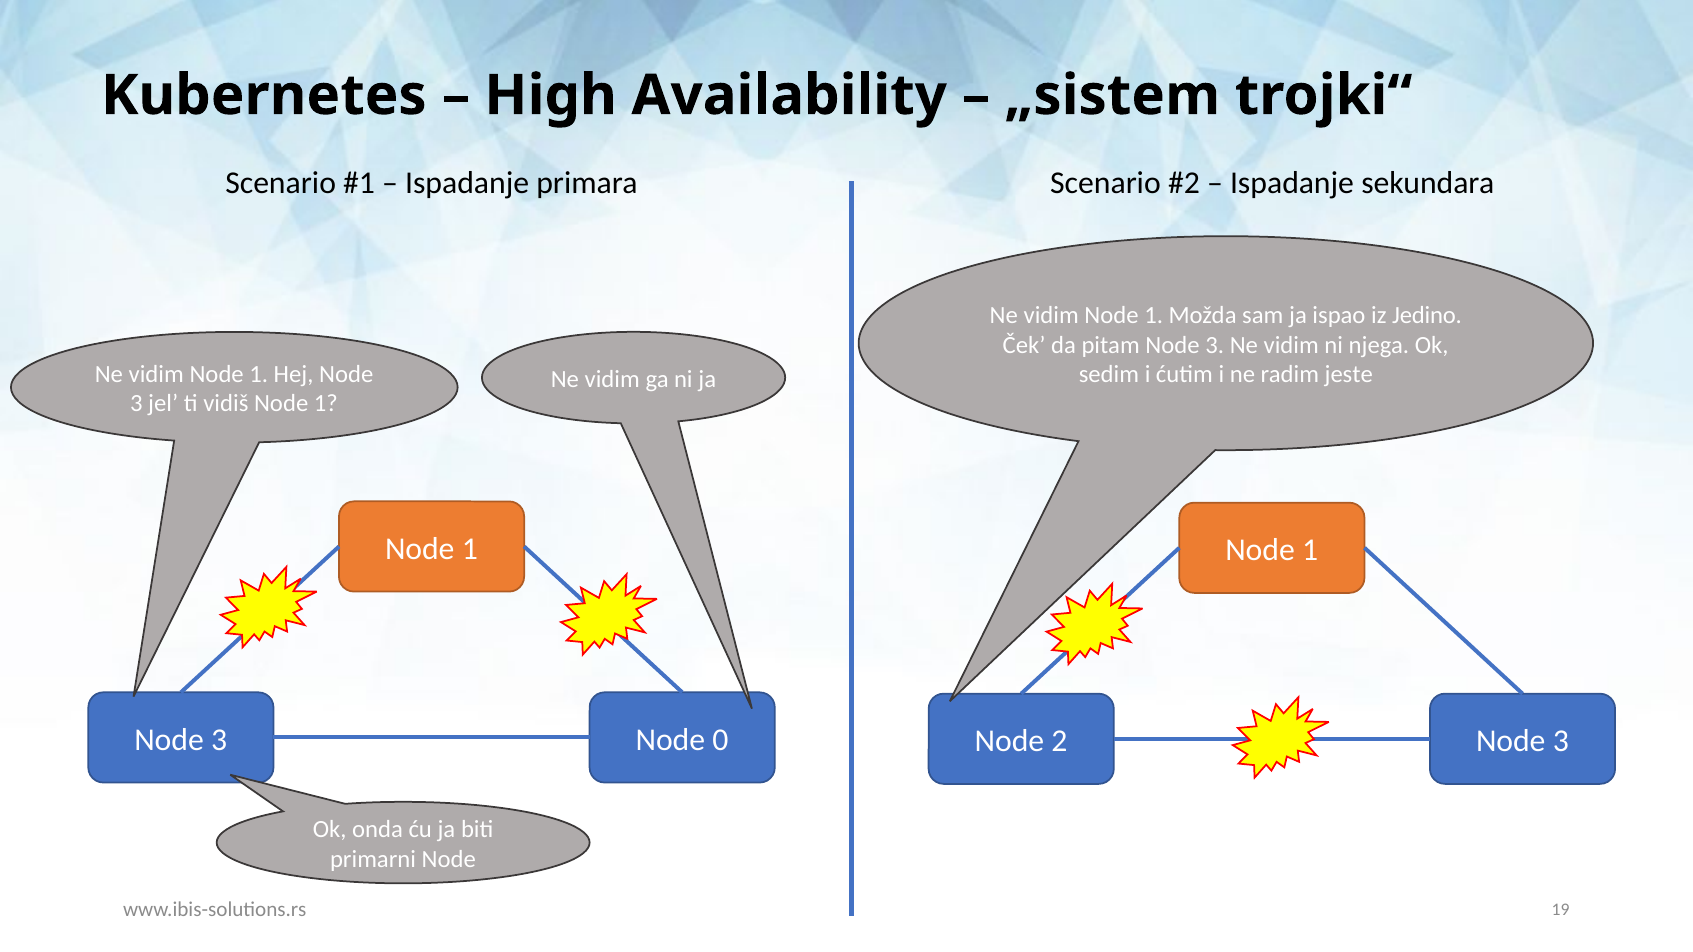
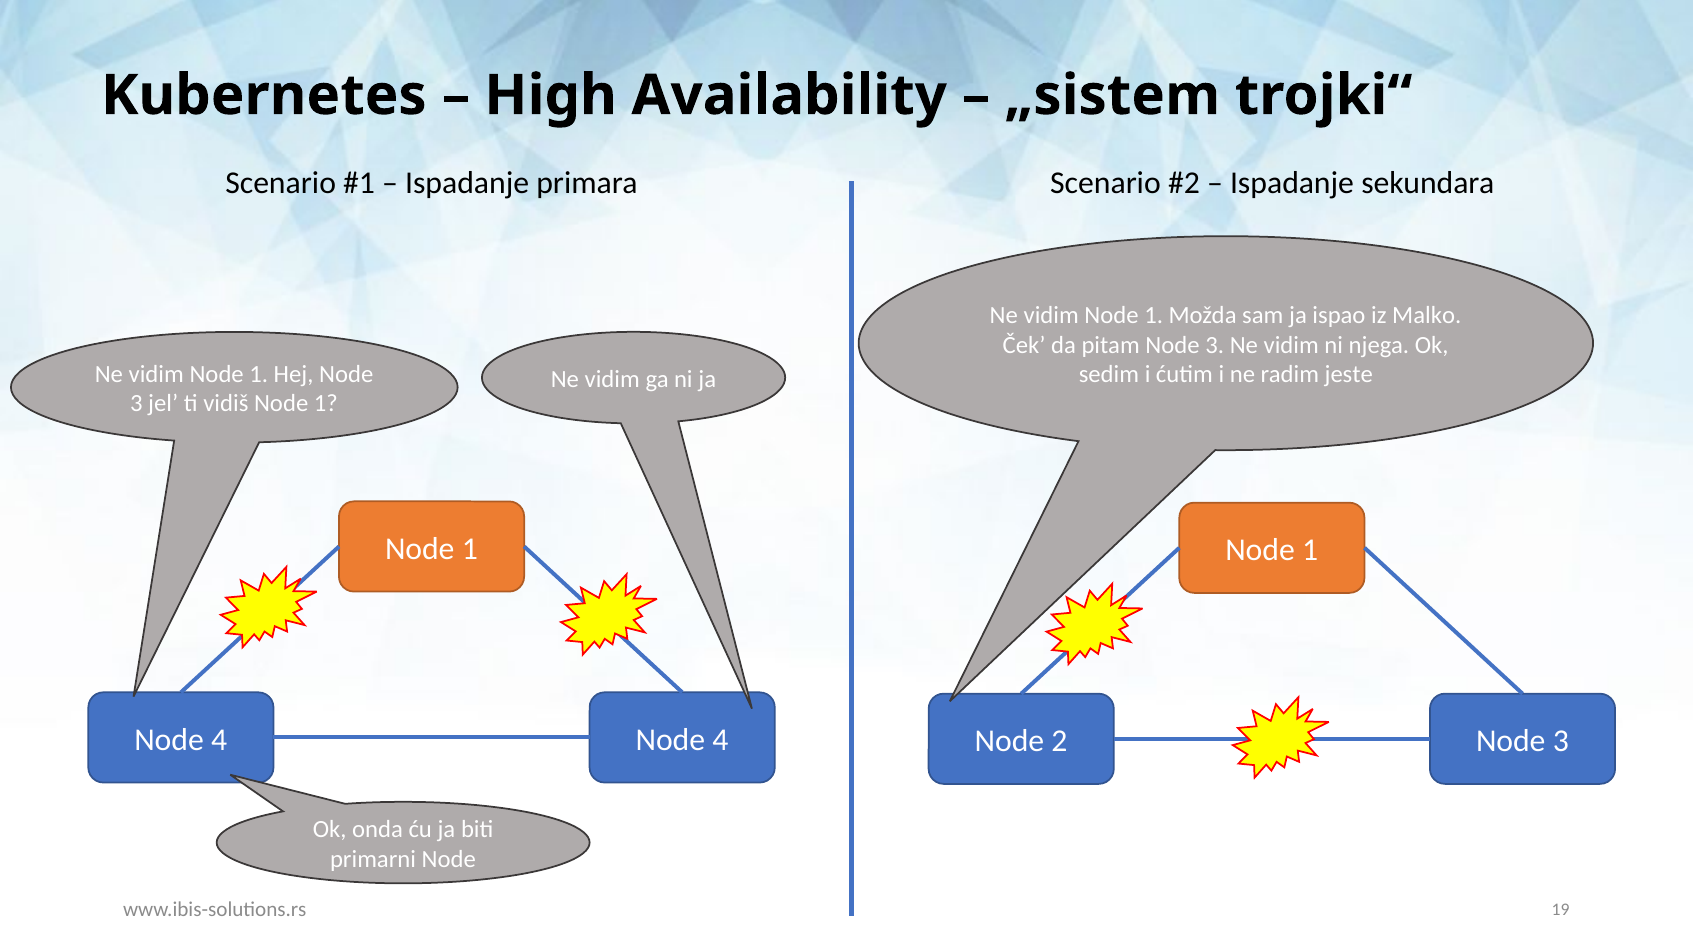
Jedino: Jedino -> Malko
3 at (219, 740): 3 -> 4
0 at (720, 740): 0 -> 4
